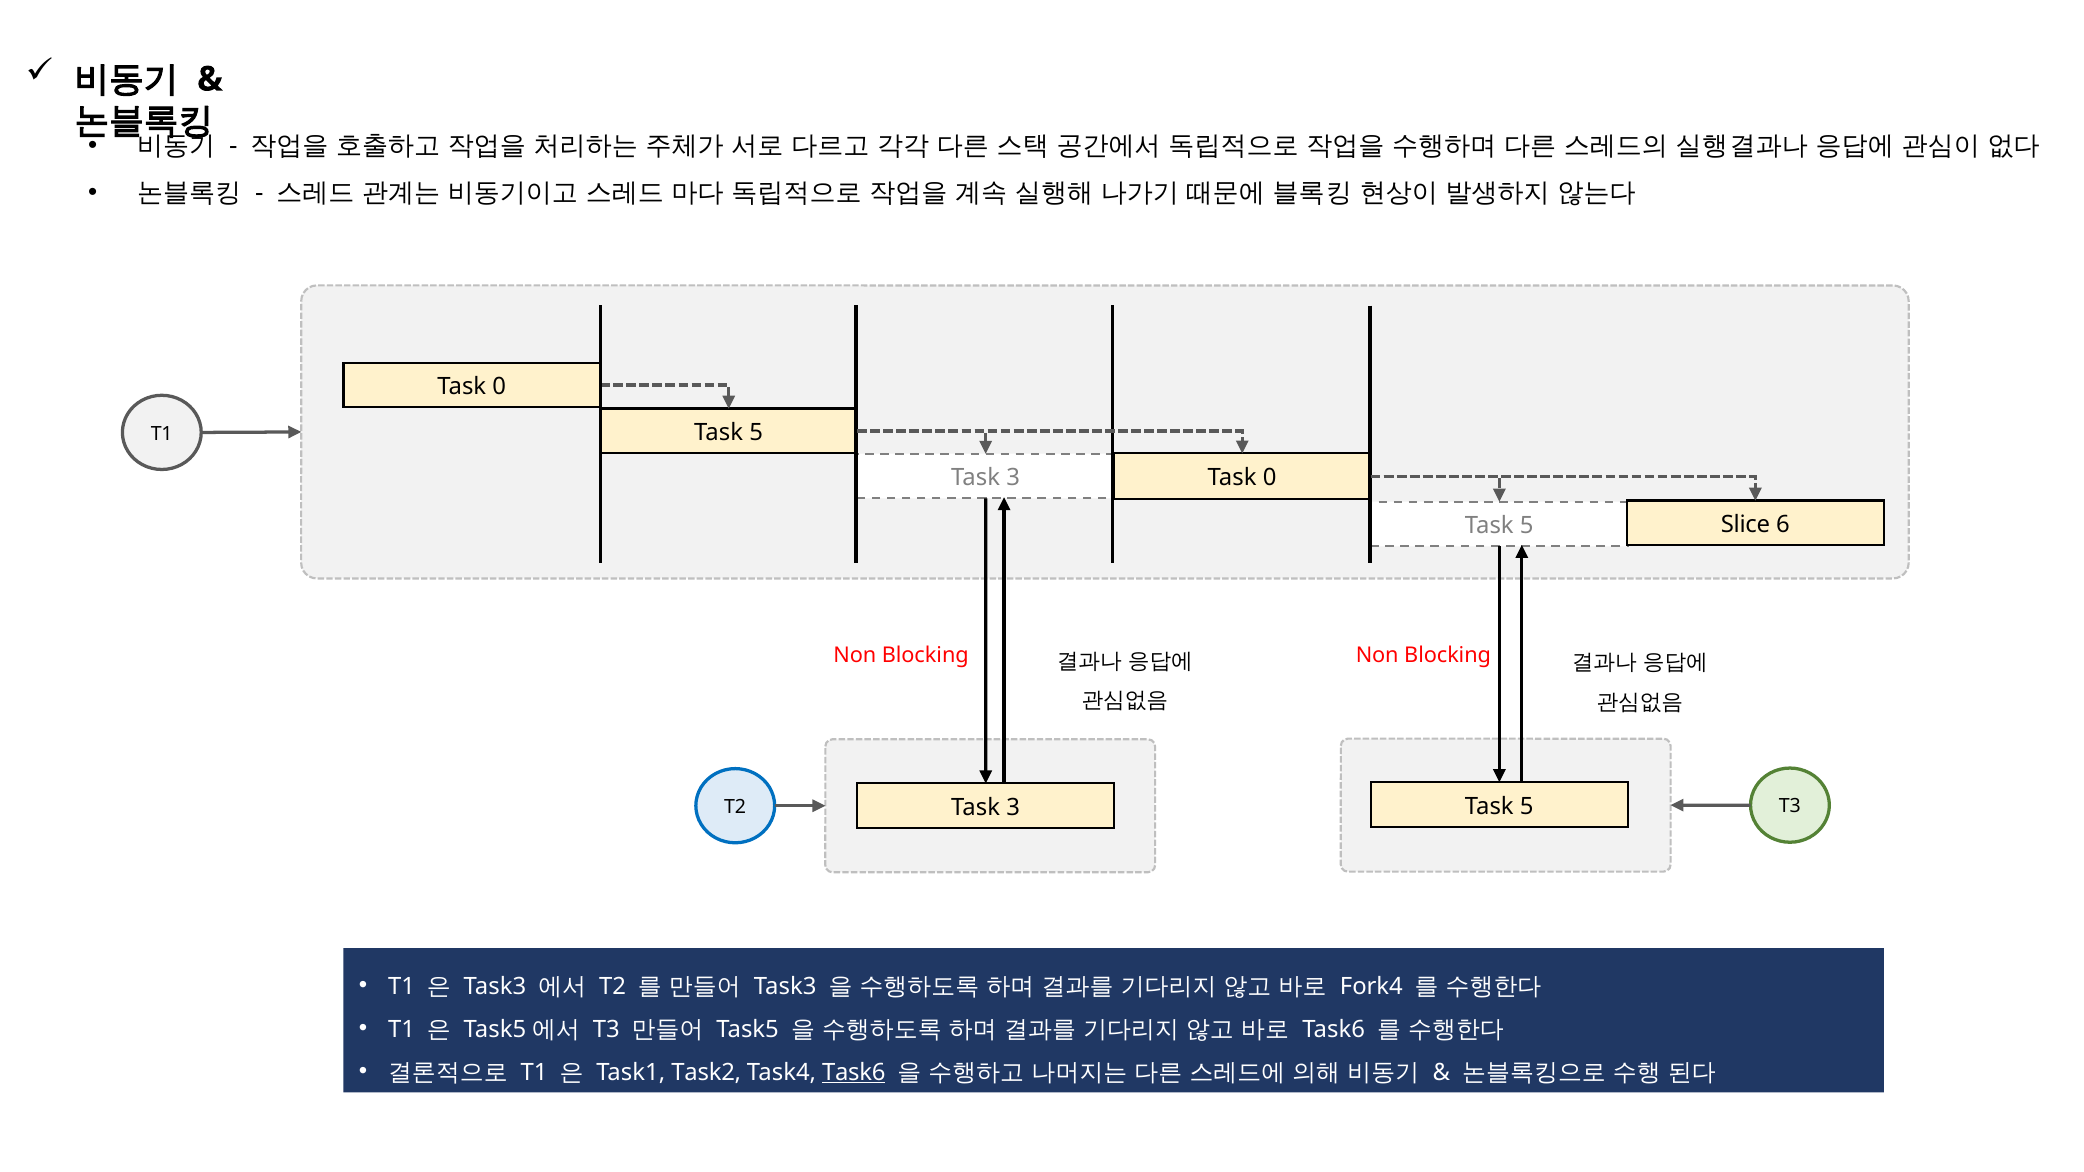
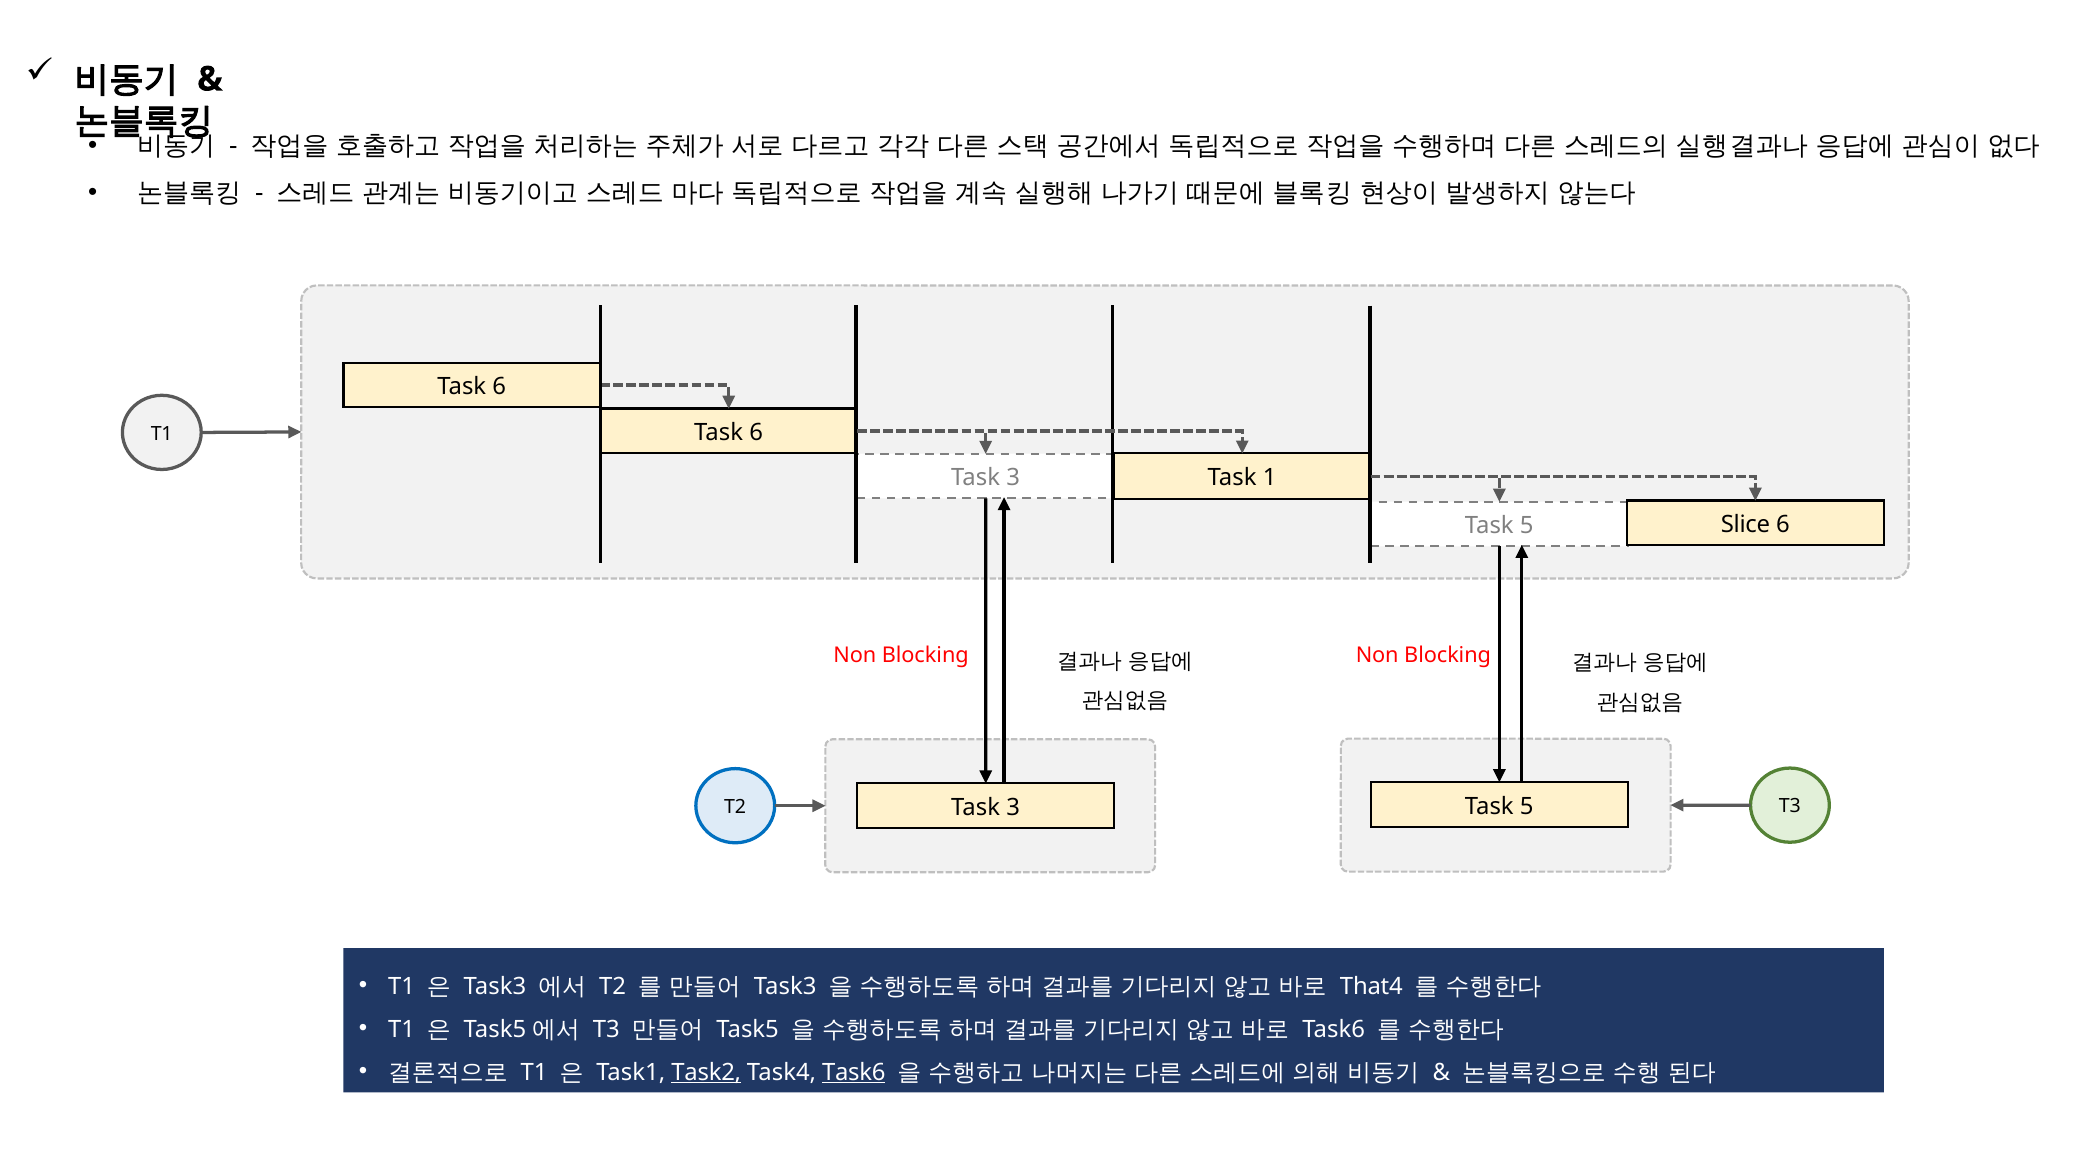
0 at (499, 387): 0 -> 6
T1 Task 5: 5 -> 6
0 at (1270, 478): 0 -> 1
Fork4: Fork4 -> That4
Task2 underline: none -> present
